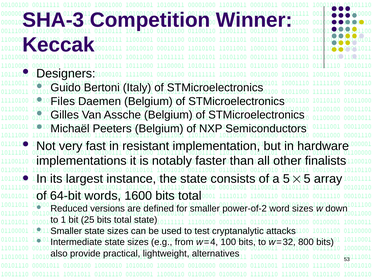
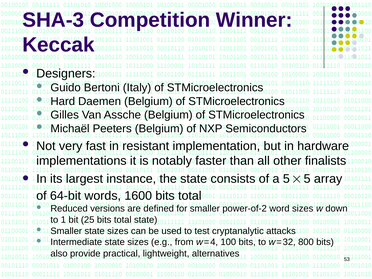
Files: Files -> Hard
